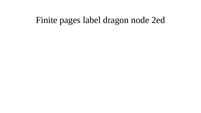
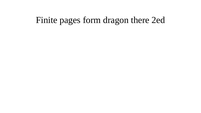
label: label -> form
node: node -> there
